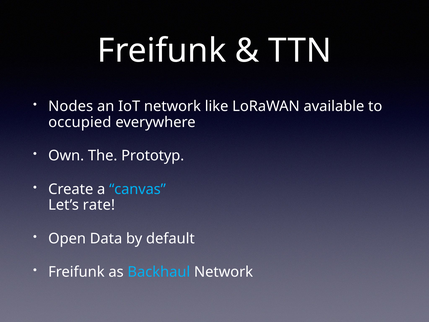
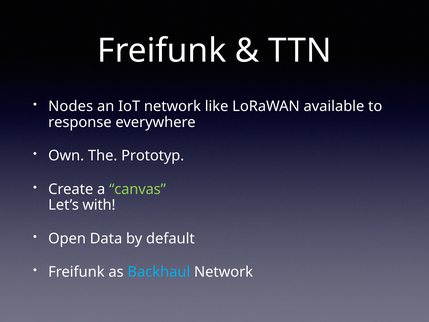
occupied: occupied -> response
canvas colour: light blue -> light green
rate: rate -> with
